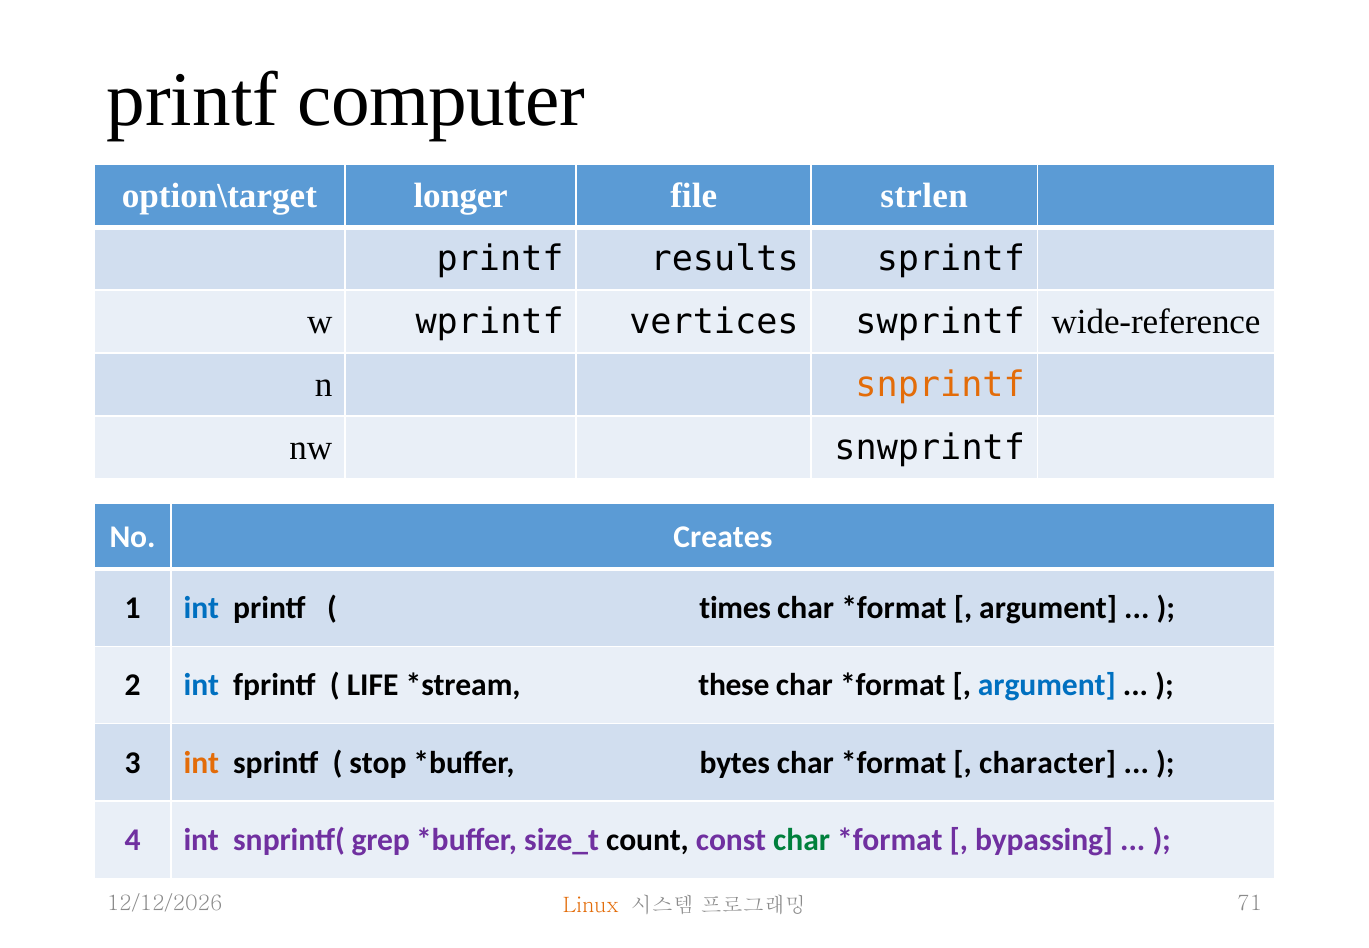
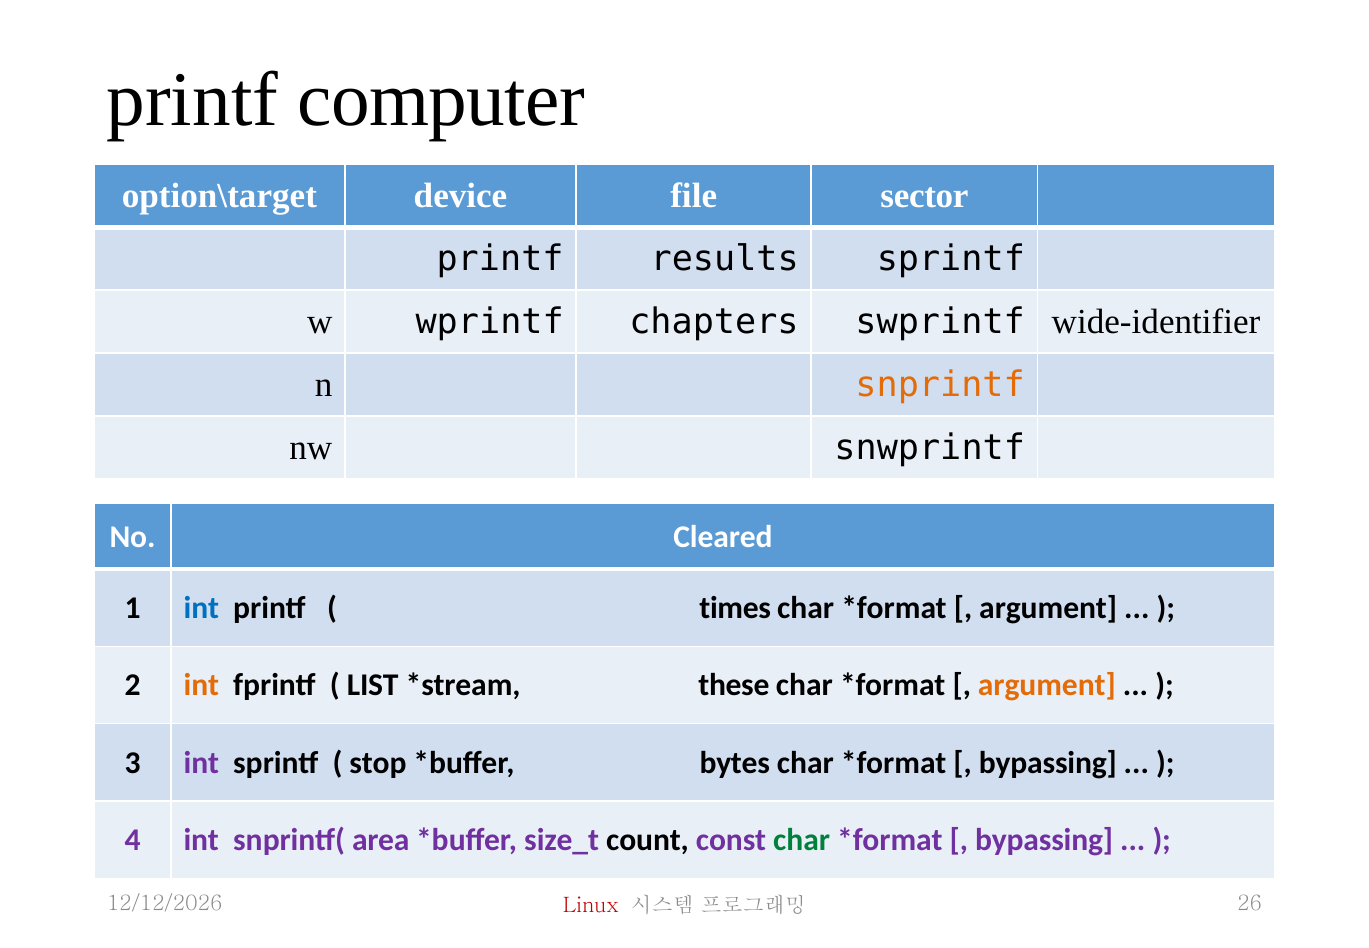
longer: longer -> device
strlen: strlen -> sector
vertices: vertices -> chapters
wide-reference: wide-reference -> wide-identifier
Creates: Creates -> Cleared
int at (201, 685) colour: blue -> orange
LIFE: LIFE -> LIST
argument at (1047, 685) colour: blue -> orange
int at (201, 763) colour: orange -> purple
character at (1048, 763): character -> bypassing
grep: grep -> area
71: 71 -> 26
Linux colour: orange -> red
